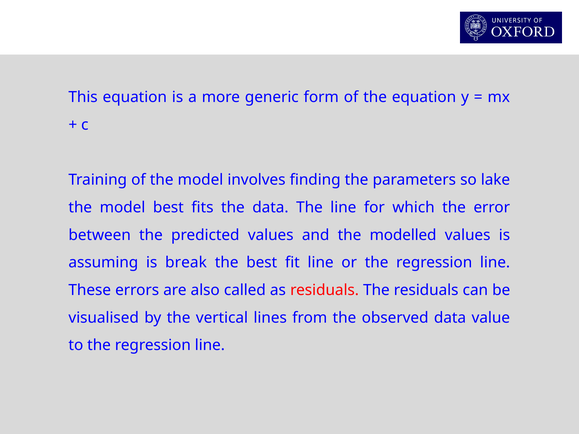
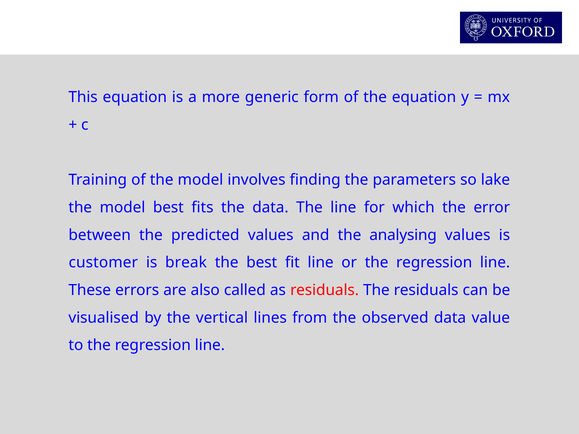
modelled: modelled -> analysing
assuming: assuming -> customer
